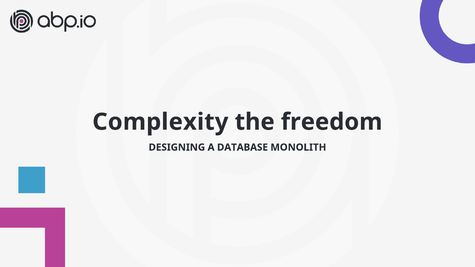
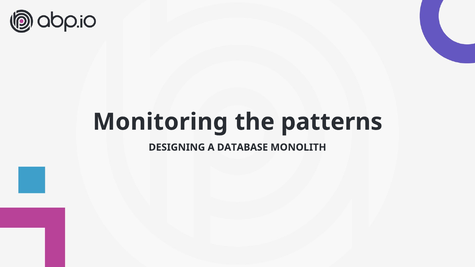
Complexity: Complexity -> Monitoring
freedom: freedom -> patterns
